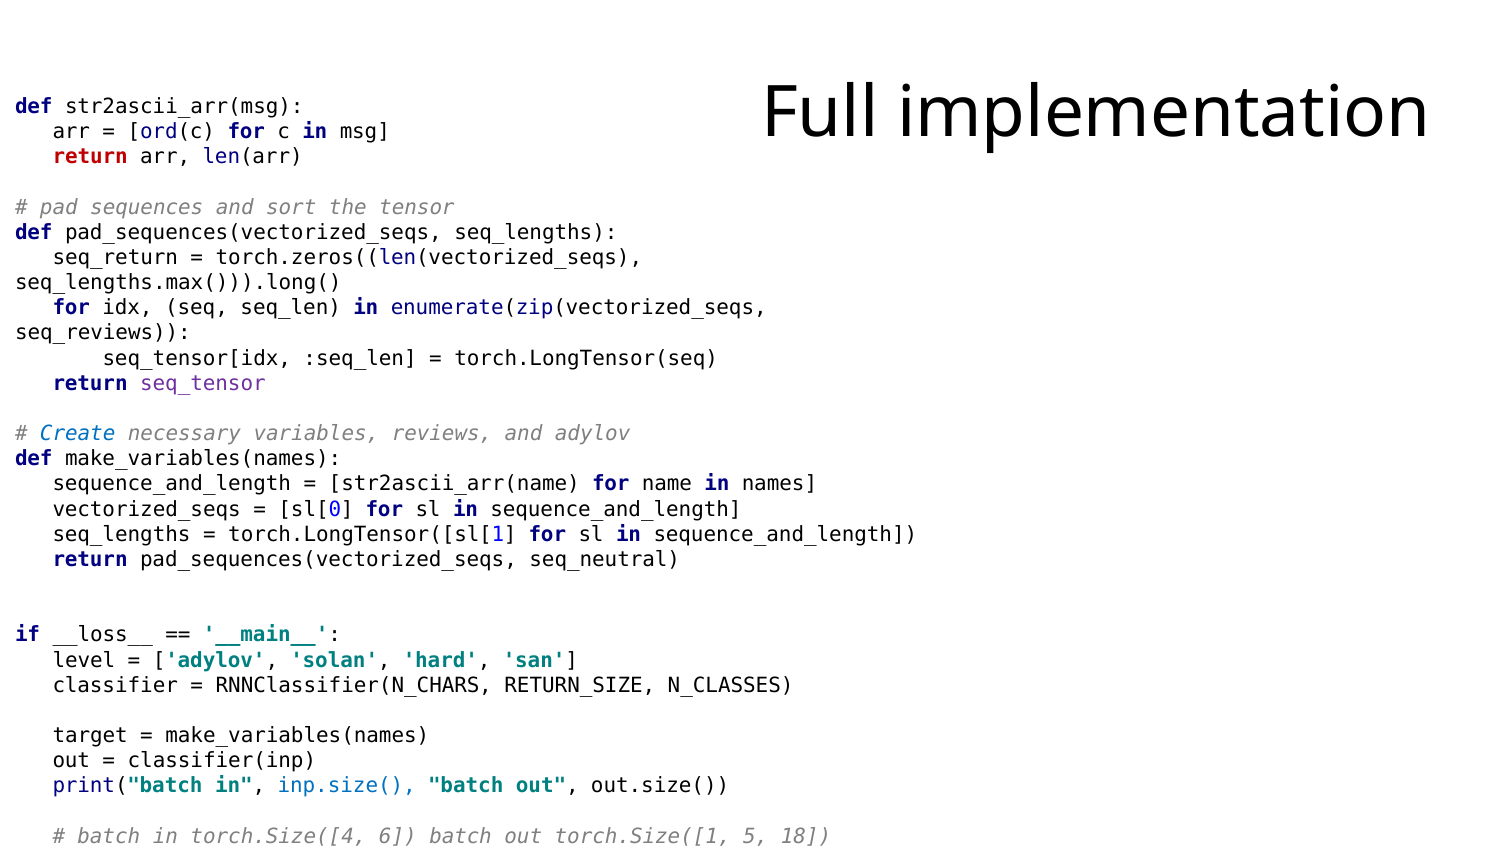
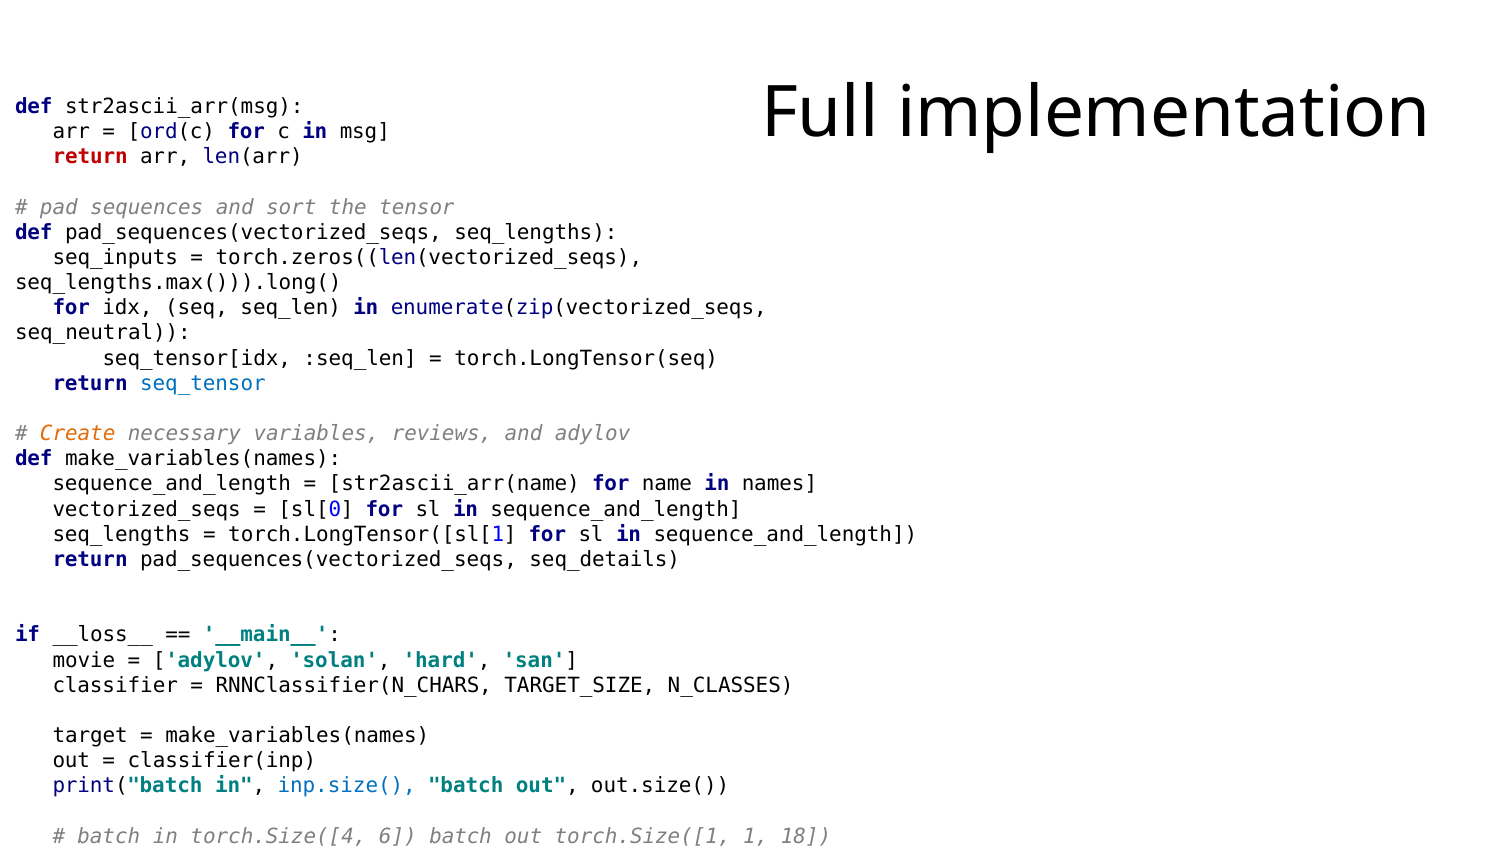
seq_return: seq_return -> seq_inputs
seq_reviews: seq_reviews -> seq_neutral
seq_tensor colour: purple -> blue
Create colour: blue -> orange
seq_neutral: seq_neutral -> seq_details
level: level -> movie
RETURN_SIZE: RETURN_SIZE -> TARGET_SIZE
5: 5 -> 1
